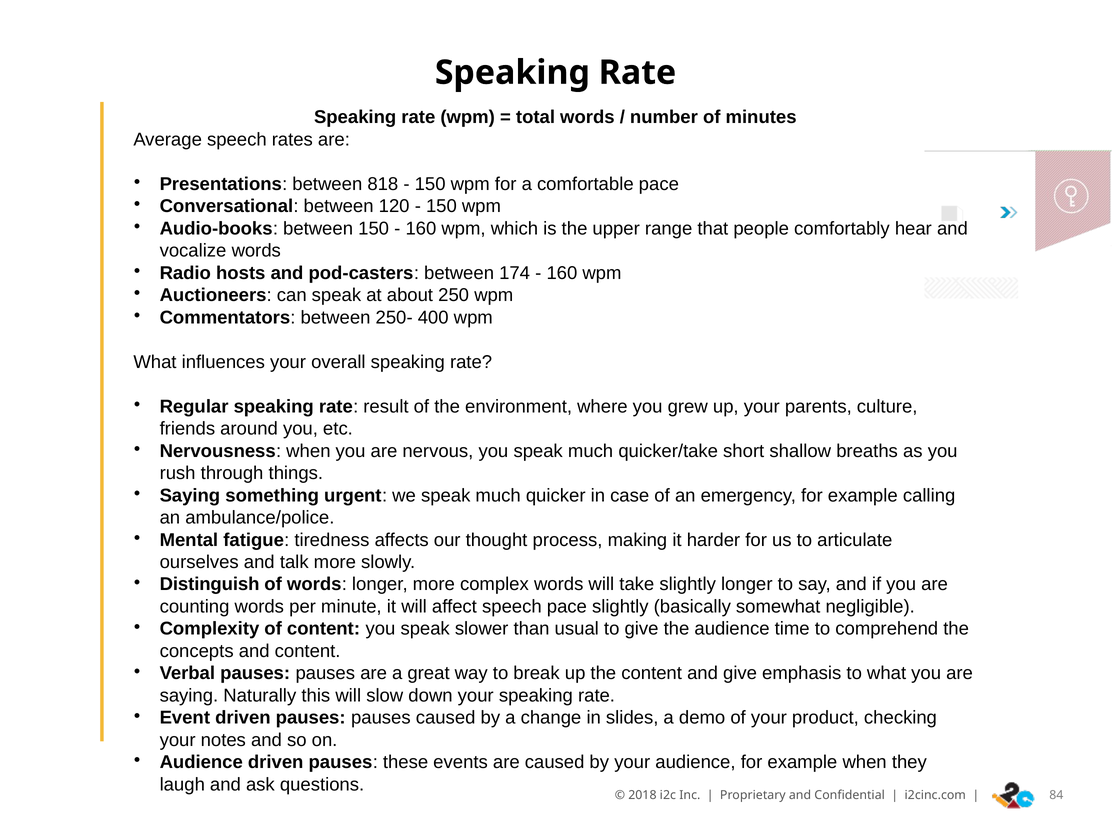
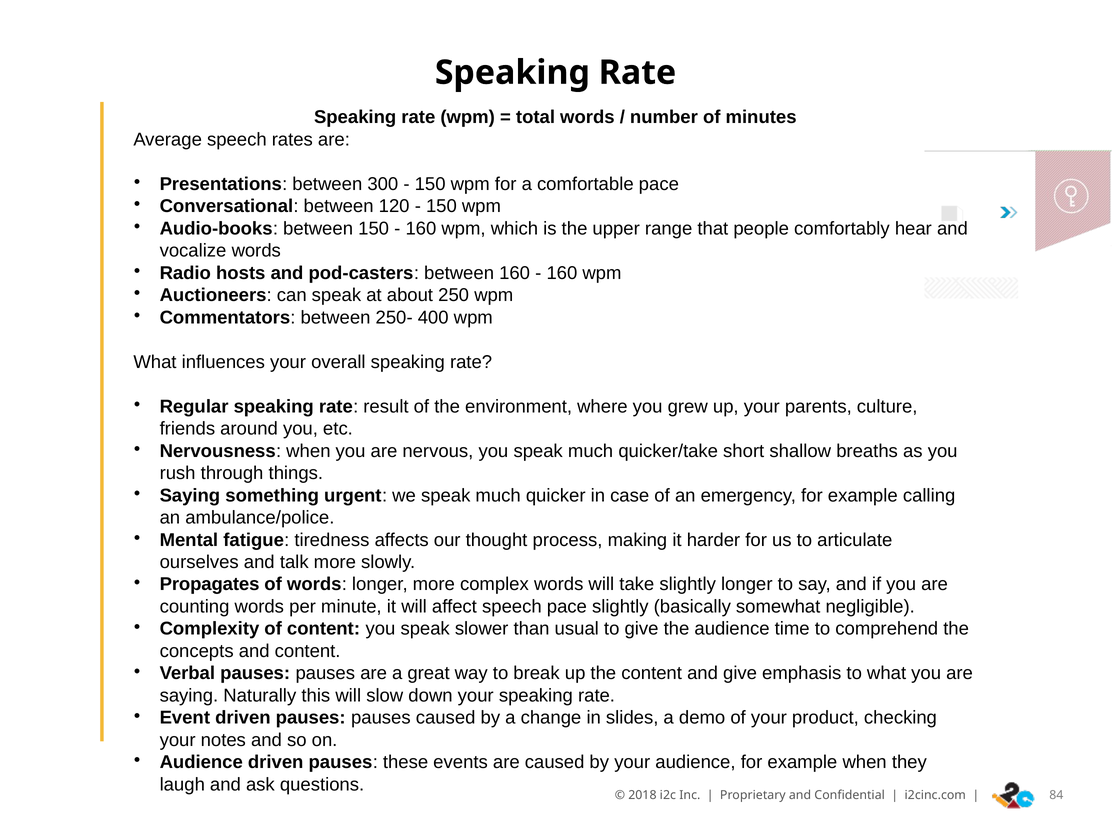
818: 818 -> 300
between 174: 174 -> 160
Distinguish: Distinguish -> Propagates
